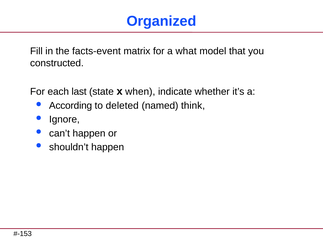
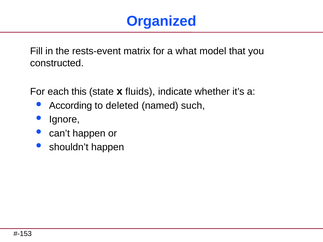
facts-event: facts-event -> rests-event
last: last -> this
when: when -> fluids
think: think -> such
